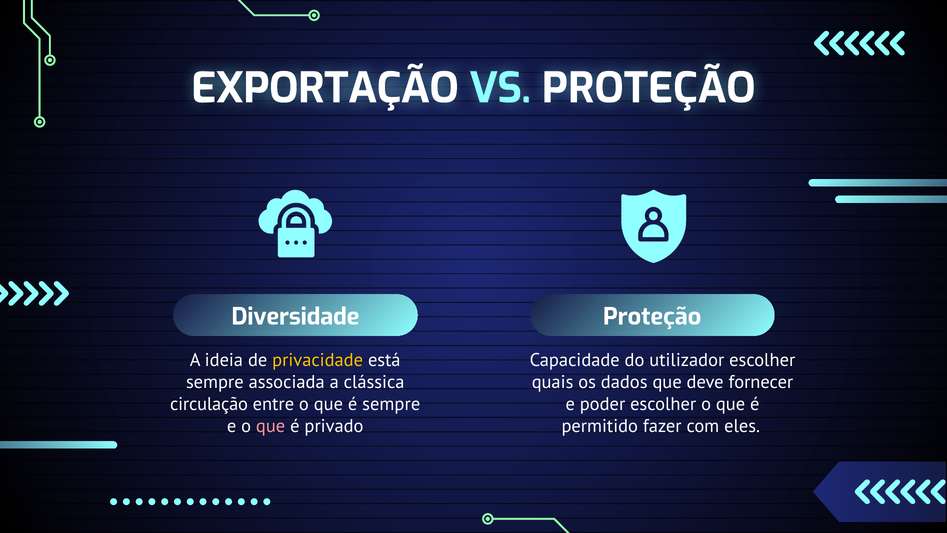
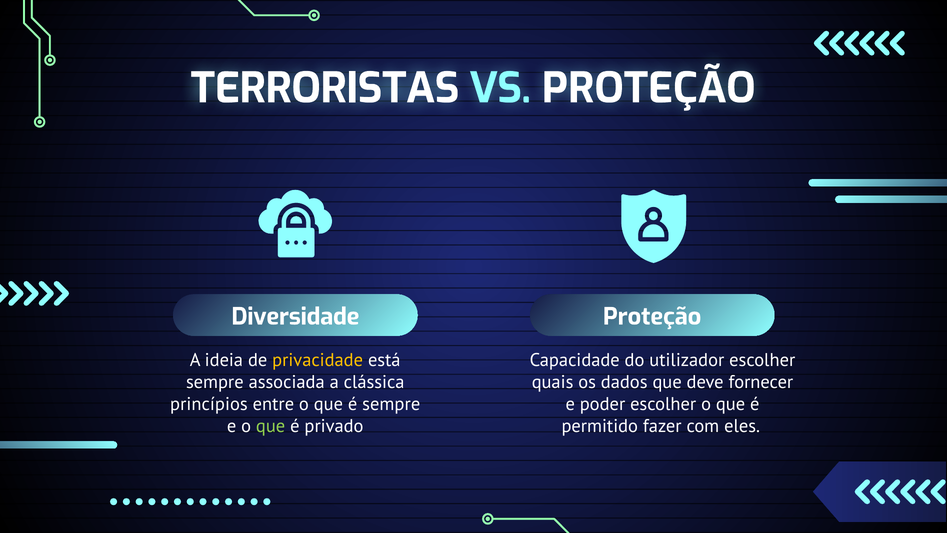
EXPORTAÇÃO: EXPORTAÇÃO -> TERRORISTAS
circulação: circulação -> princípios
que at (271, 426) colour: pink -> light green
